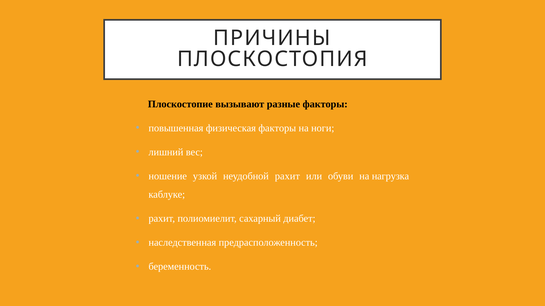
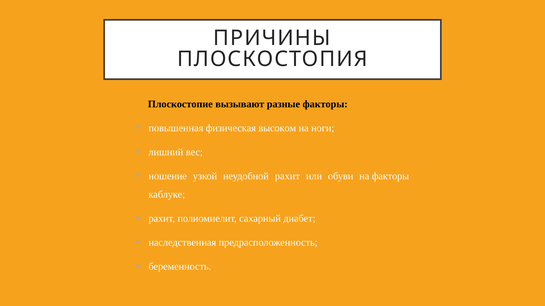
физическая факторы: факторы -> высоком
на нагрузка: нагрузка -> факторы
